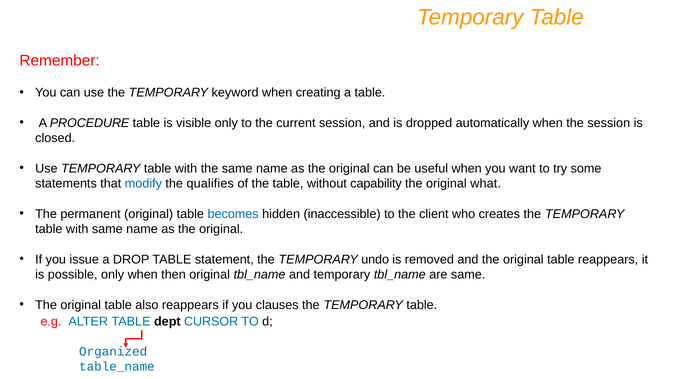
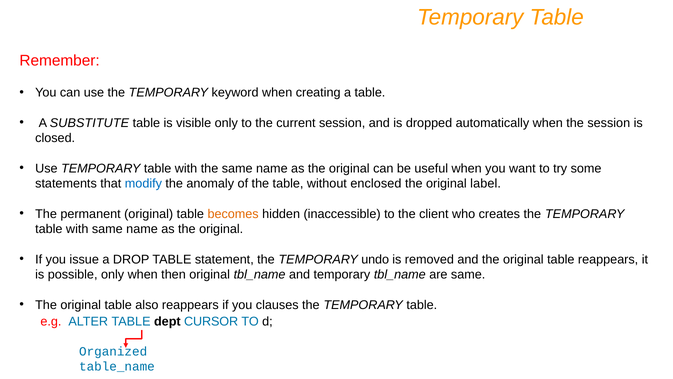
PROCEDURE: PROCEDURE -> SUBSTITUTE
qualifies: qualifies -> anomaly
capability: capability -> enclosed
what: what -> label
becomes colour: blue -> orange
